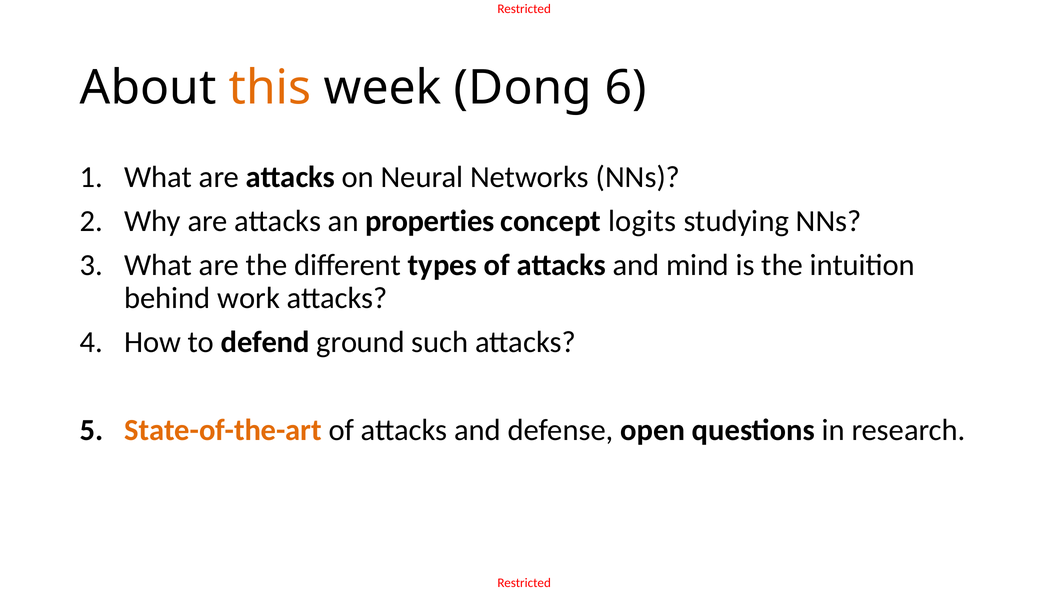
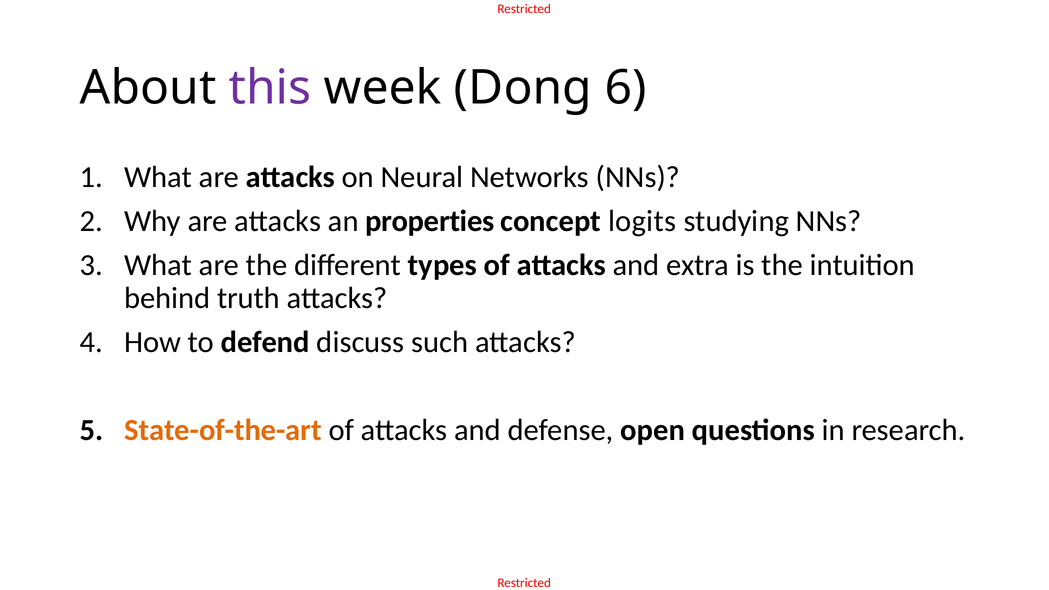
this colour: orange -> purple
mind: mind -> extra
work: work -> truth
ground: ground -> discuss
